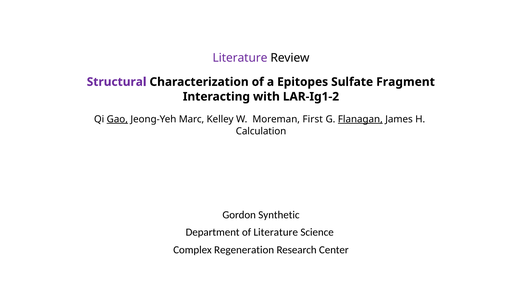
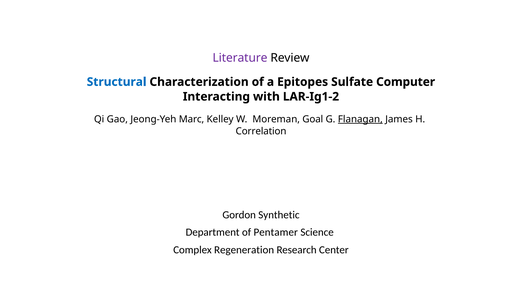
Structural colour: purple -> blue
Fragment: Fragment -> Computer
Gao underline: present -> none
First: First -> Goal
Calculation: Calculation -> Correlation
of Literature: Literature -> Pentamer
